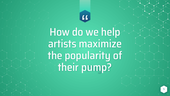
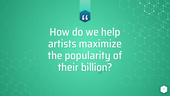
pump: pump -> billion
